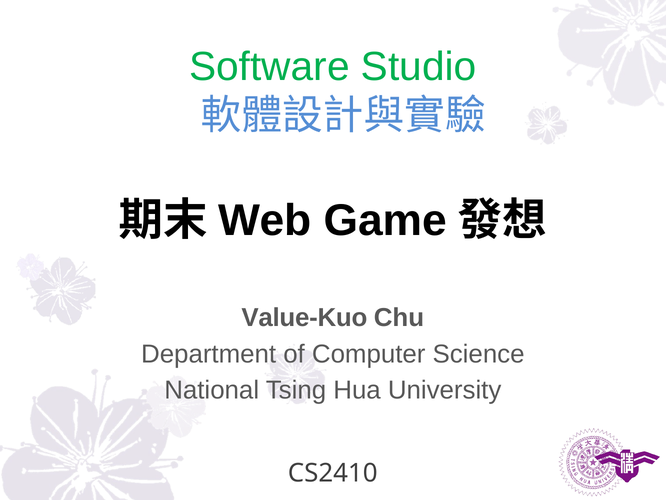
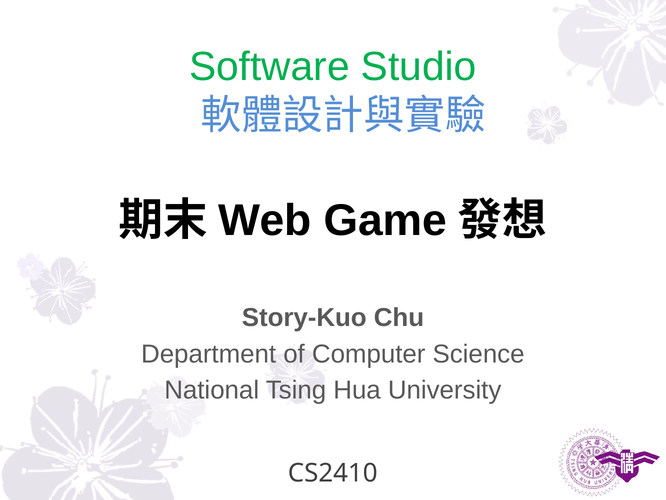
Value-Kuo: Value-Kuo -> Story-Kuo
